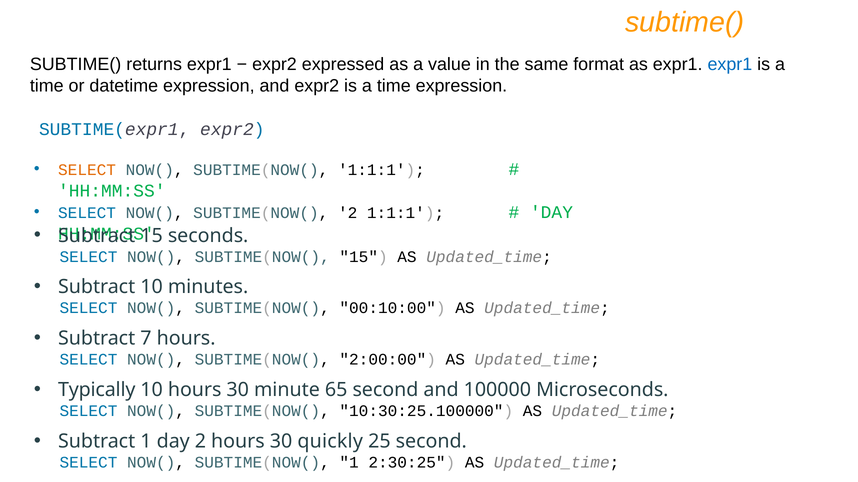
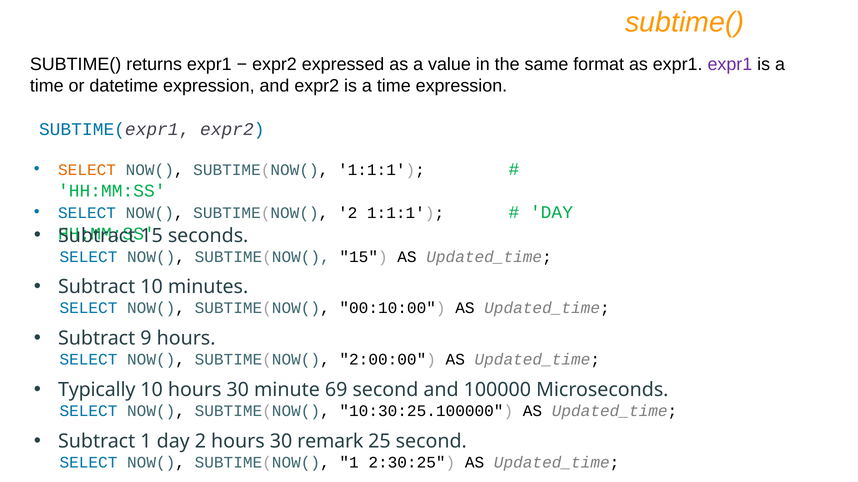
expr1 at (730, 65) colour: blue -> purple
7: 7 -> 9
65: 65 -> 69
quickly: quickly -> remark
